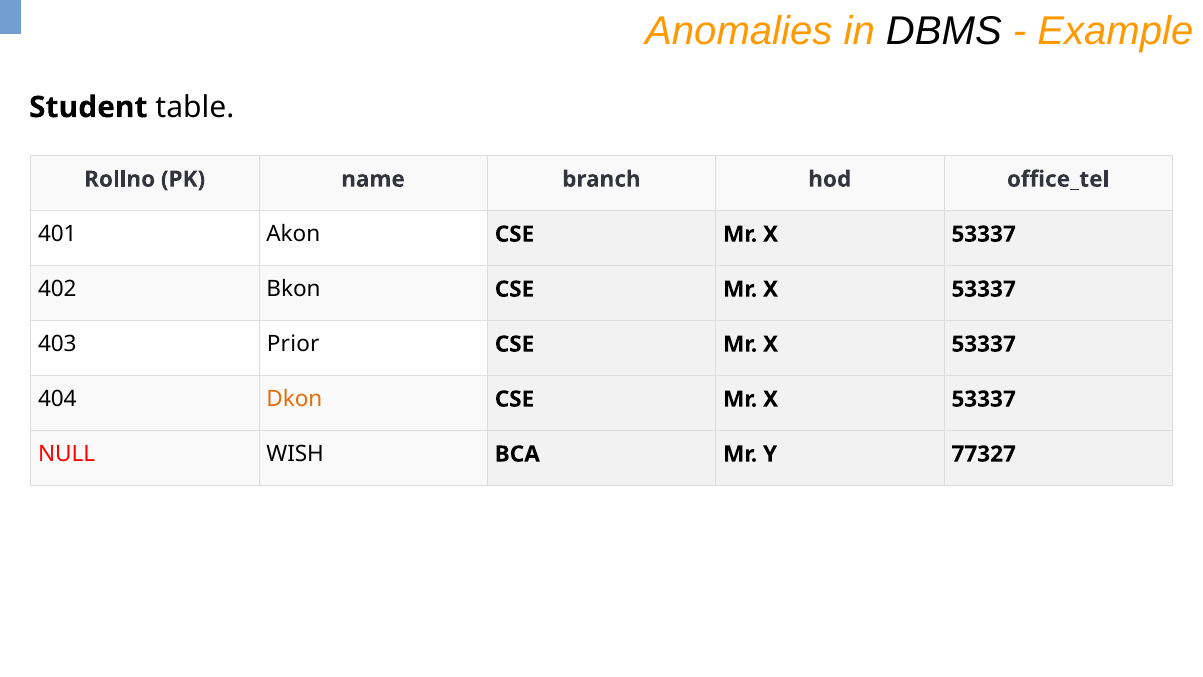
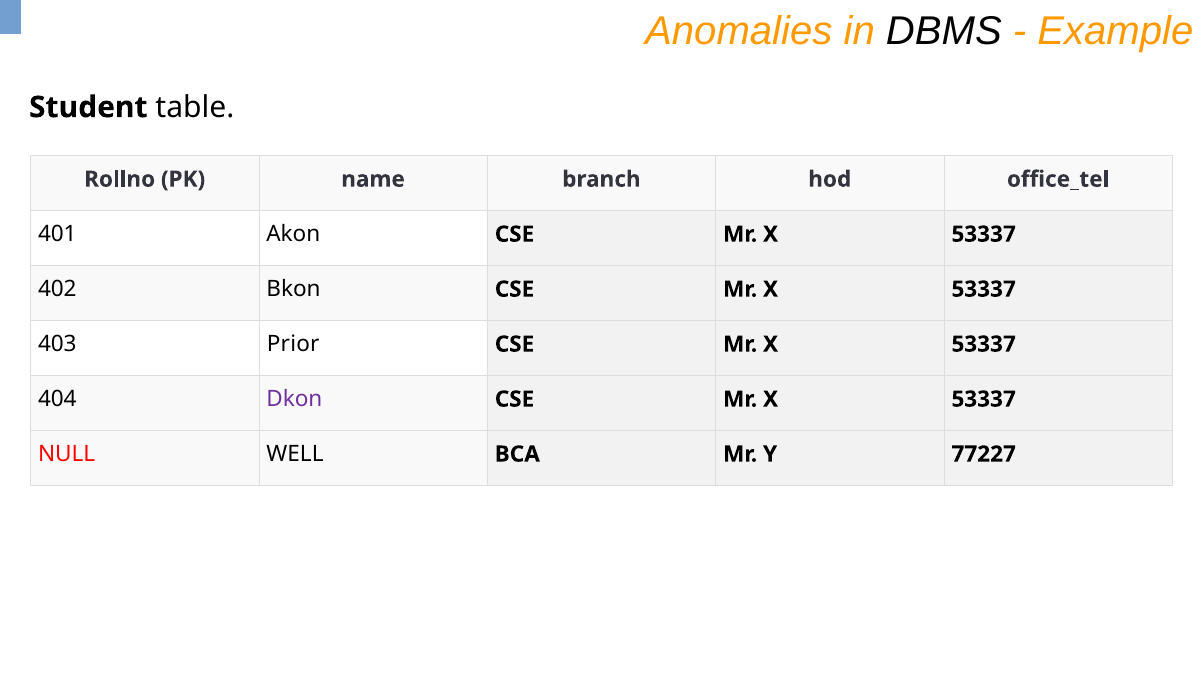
Dkon colour: orange -> purple
WISH: WISH -> WELL
77327: 77327 -> 77227
